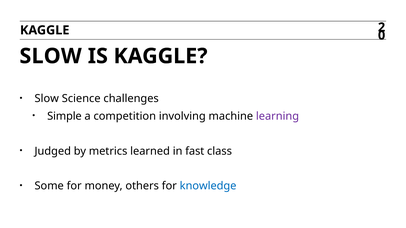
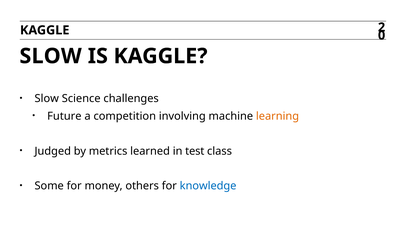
Simple: Simple -> Future
learning colour: purple -> orange
fast: fast -> test
